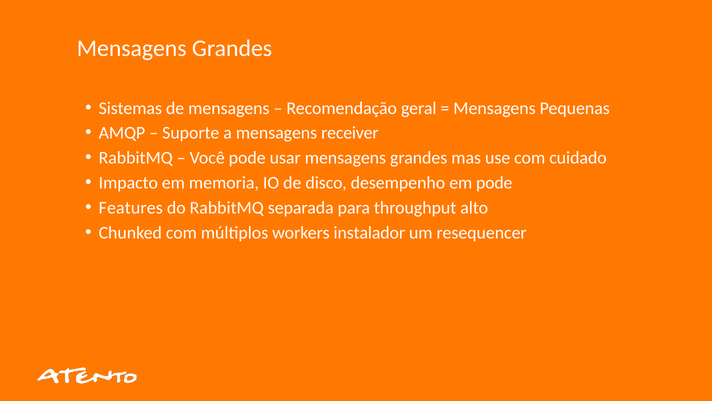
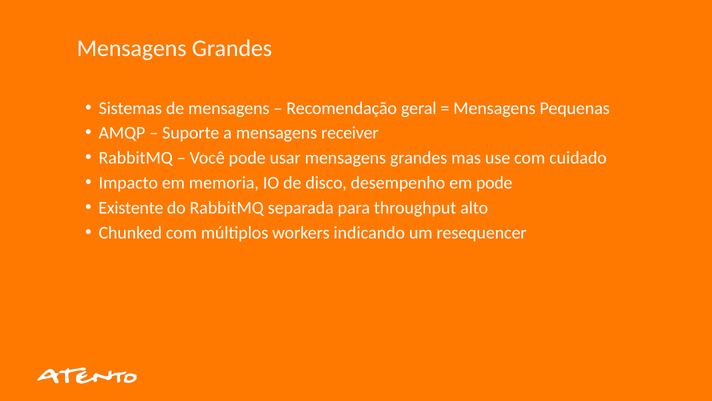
Features: Features -> Existente
instalador: instalador -> indicando
